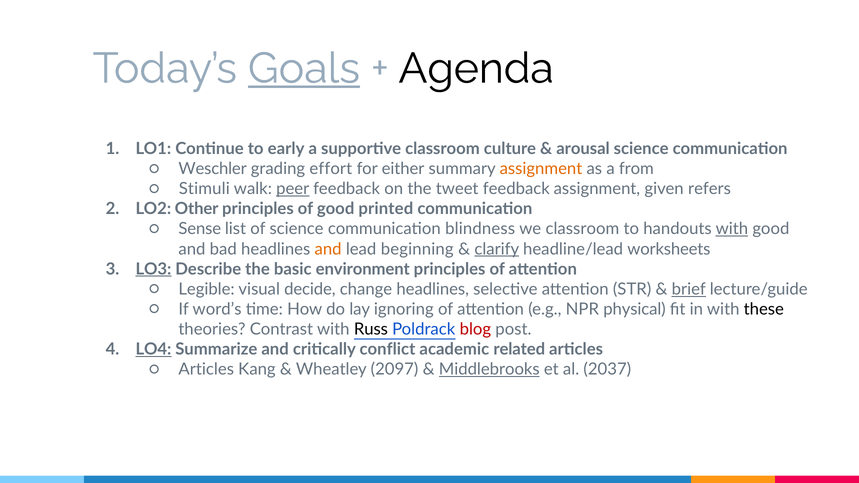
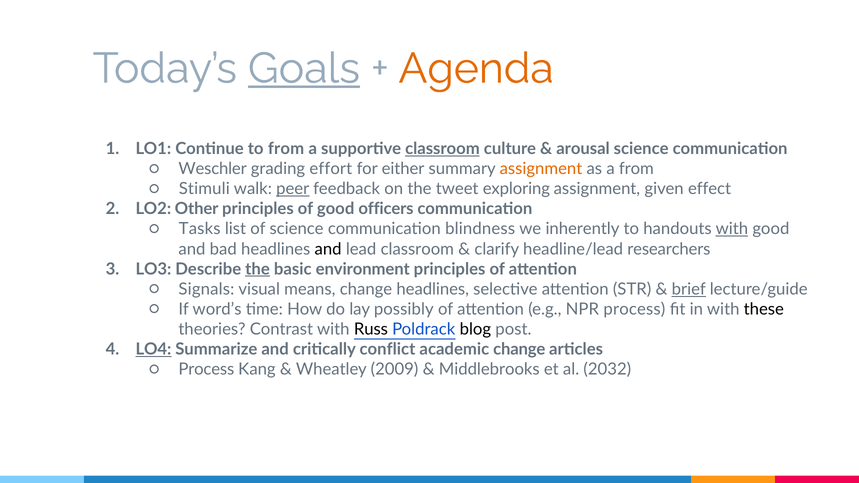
Agenda colour: black -> orange
to early: early -> from
classroom at (442, 149) underline: none -> present
tweet feedback: feedback -> exploring
refers: refers -> effect
printed: printed -> officers
Sense: Sense -> Tasks
we classroom: classroom -> inherently
and at (328, 249) colour: orange -> black
lead beginning: beginning -> classroom
clarify underline: present -> none
worksheets: worksheets -> researchers
LO3 underline: present -> none
the at (258, 269) underline: none -> present
Legible: Legible -> Signals
decide: decide -> means
ignoring: ignoring -> possibly
NPR physical: physical -> process
blog colour: red -> black
academic related: related -> change
Articles at (206, 369): Articles -> Process
2097: 2097 -> 2009
Middlebrooks underline: present -> none
2037: 2037 -> 2032
